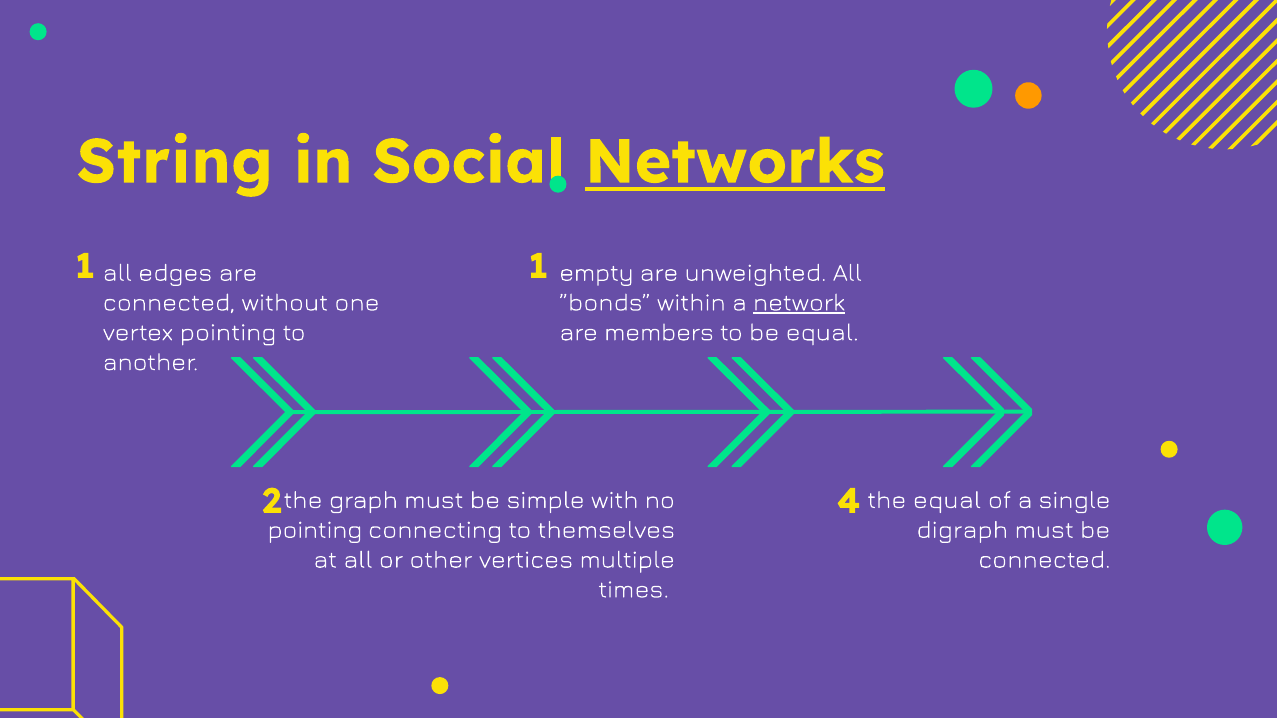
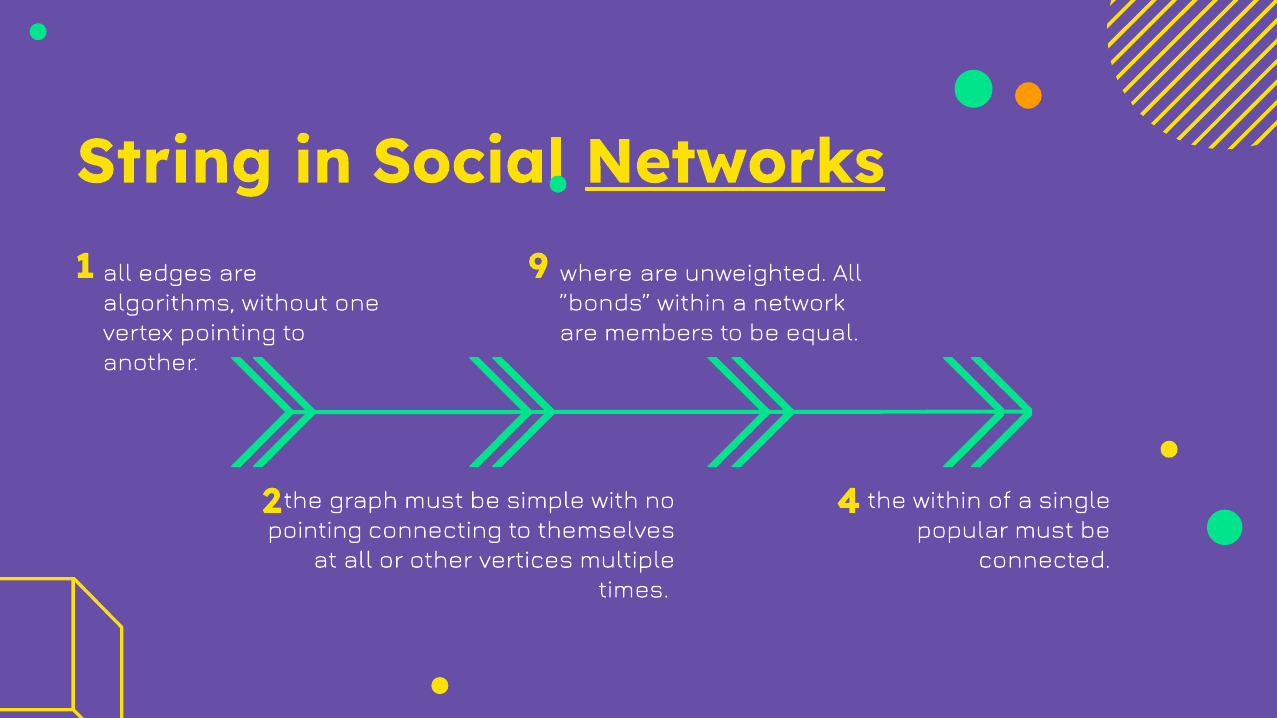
1 1: 1 -> 9
empty: empty -> where
connected at (169, 303): connected -> algorithms
network underline: present -> none
the equal: equal -> within
digraph: digraph -> popular
